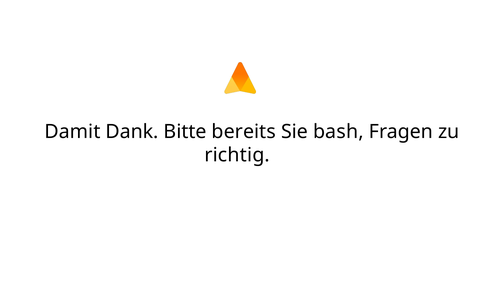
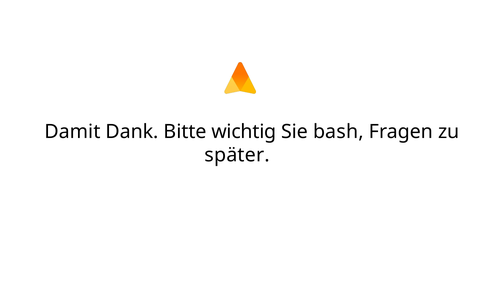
bereits: bereits -> wichtig
richtig: richtig -> später
